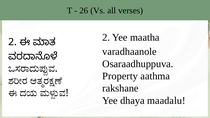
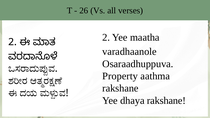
dhaya maadalu: maadalu -> rakshane
